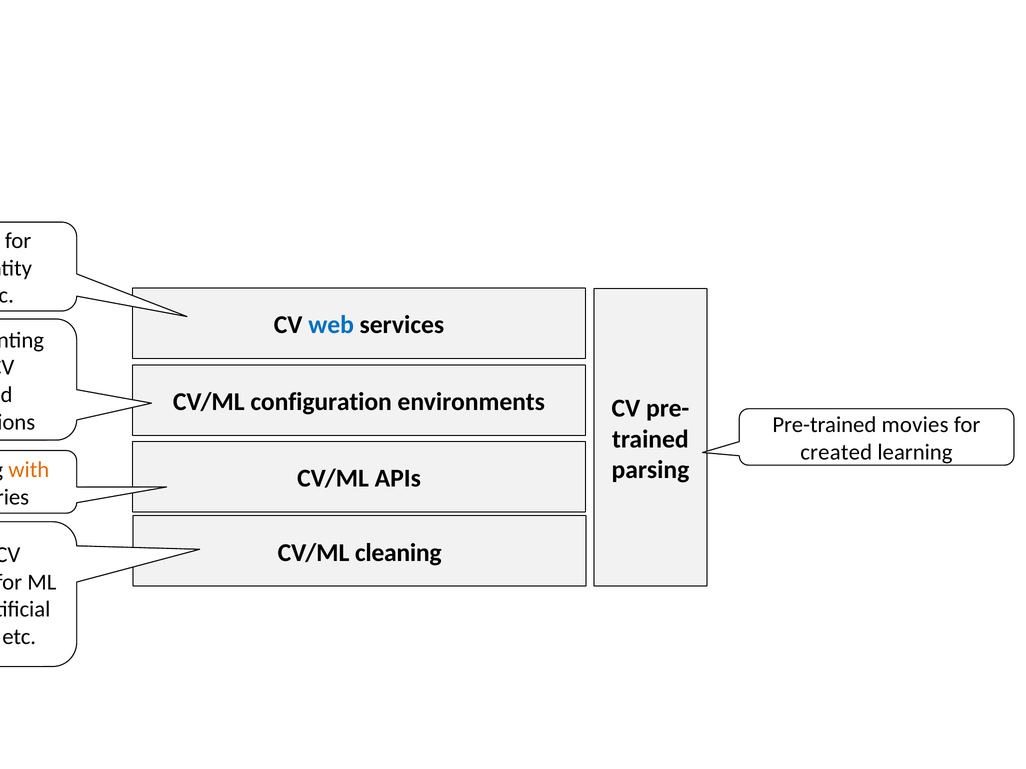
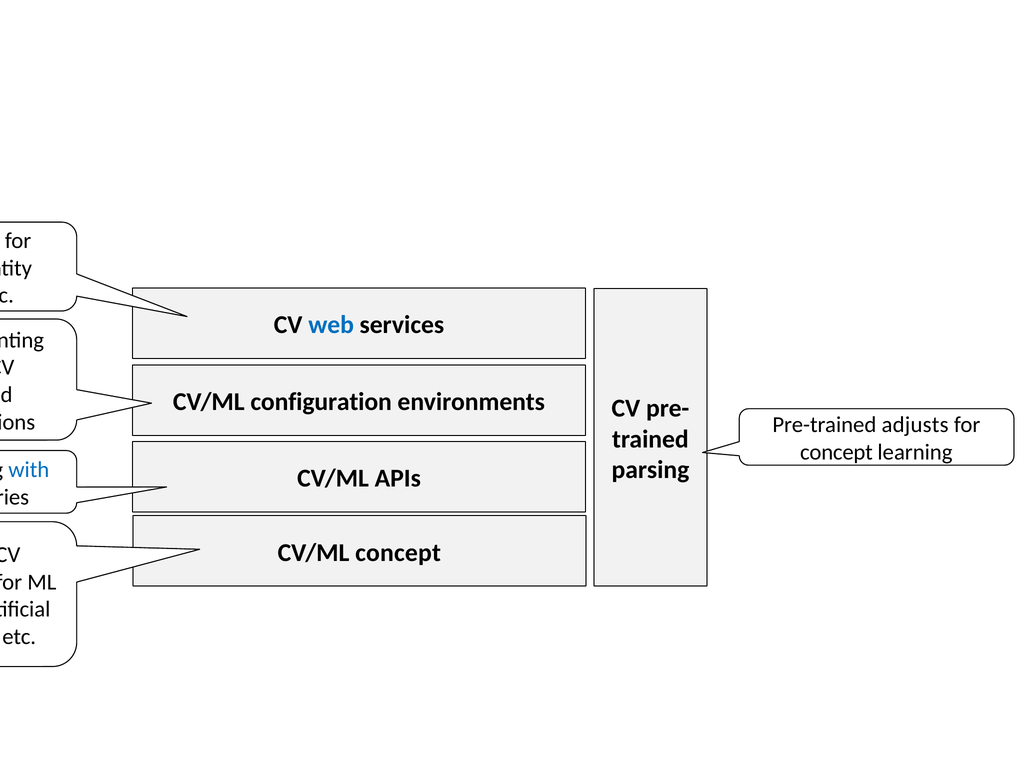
movies: movies -> adjusts
created at (836, 452): created -> concept
with at (29, 470) colour: orange -> blue
CV/ML cleaning: cleaning -> concept
